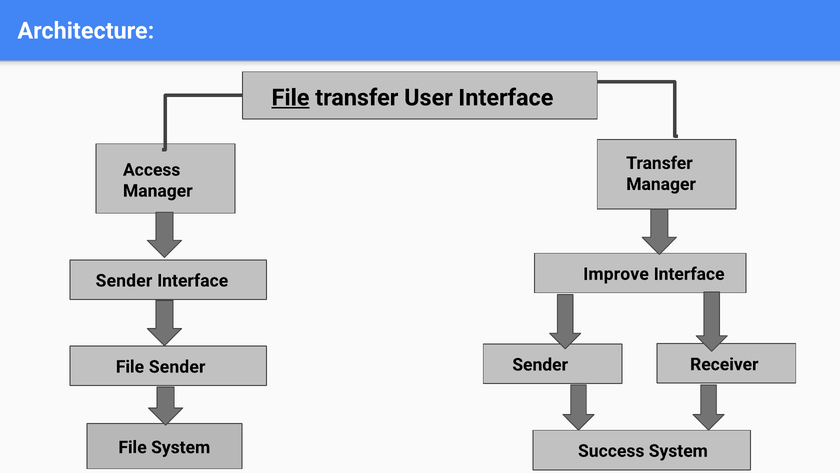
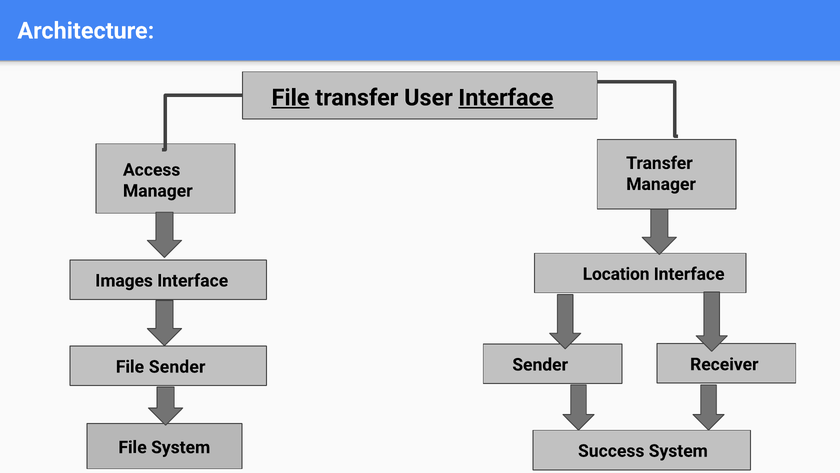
Interface at (506, 98) underline: none -> present
Improve: Improve -> Location
Sender at (124, 280): Sender -> Images
